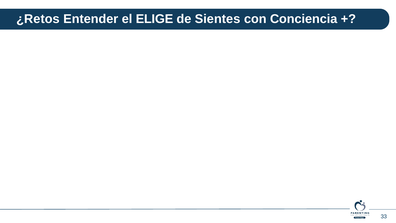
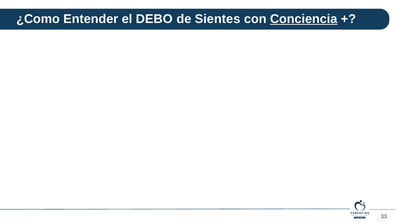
¿Retos: ¿Retos -> ¿Como
ELIGE: ELIGE -> DEBO
Conciencia underline: none -> present
